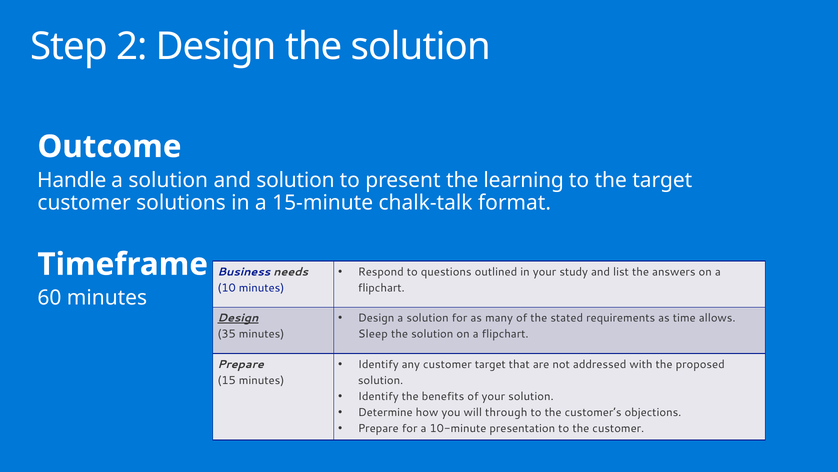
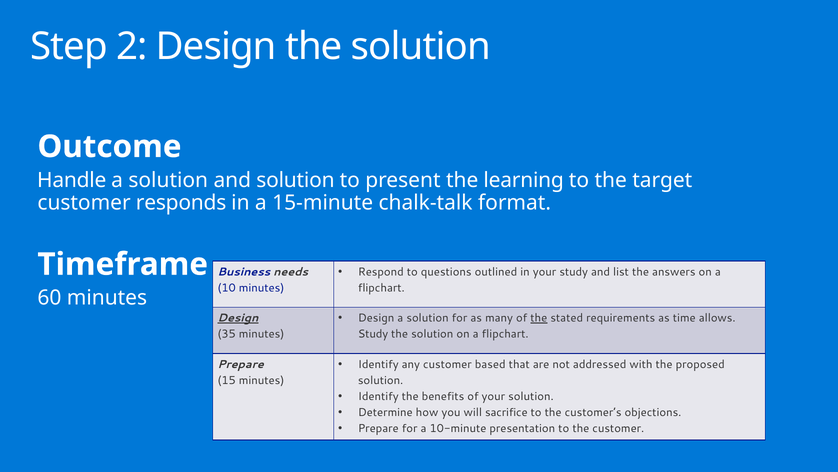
solutions: solutions -> responds
the at (539, 318) underline: none -> present
Sleep at (373, 334): Sleep -> Study
customer target: target -> based
through: through -> sacrifice
